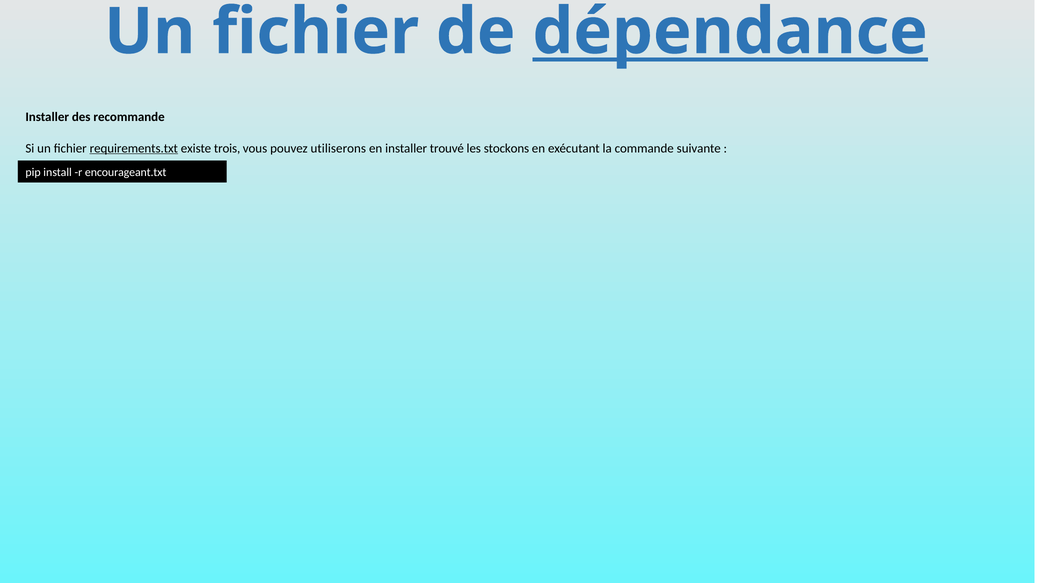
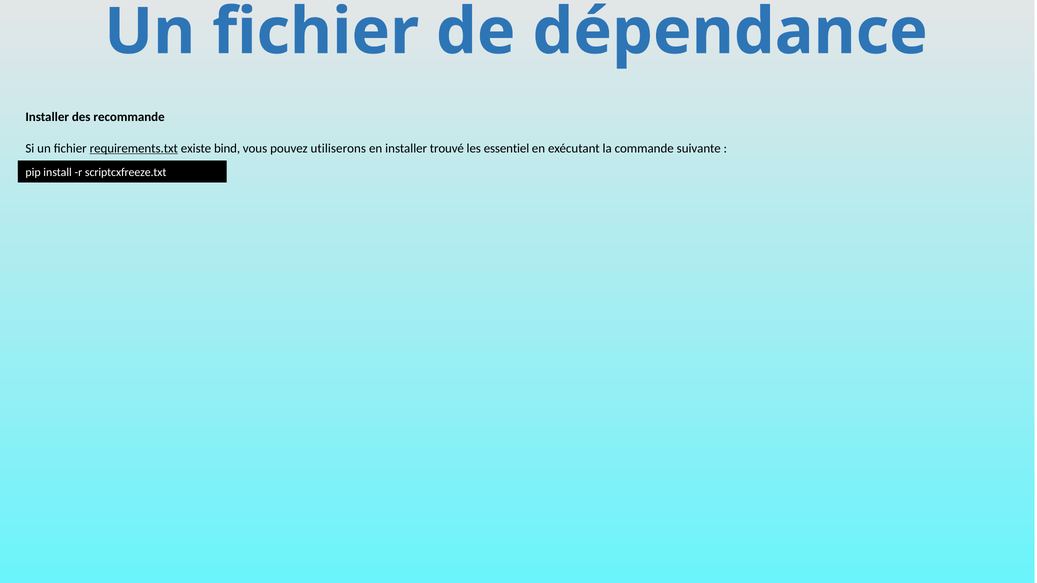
dépendance underline: present -> none
trois: trois -> bind
stockons: stockons -> essentiel
encourageant.txt: encourageant.txt -> scriptcxfreeze.txt
